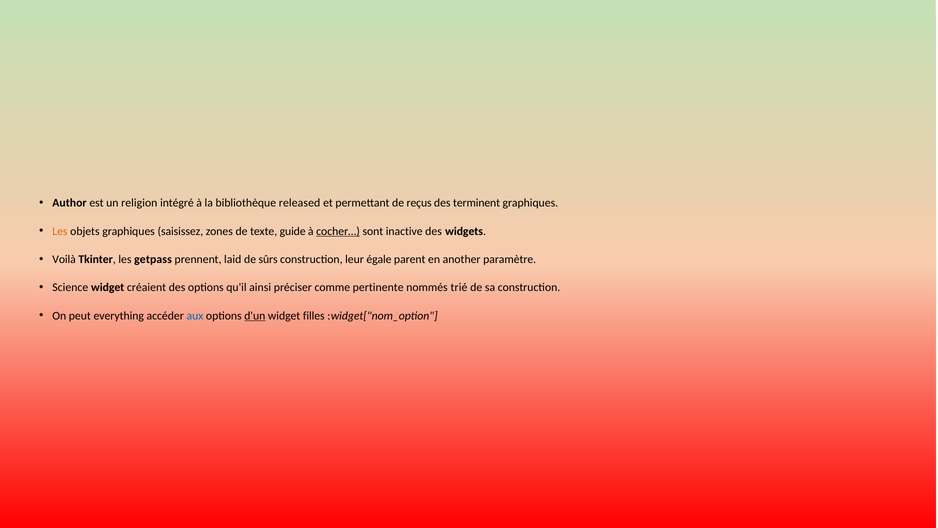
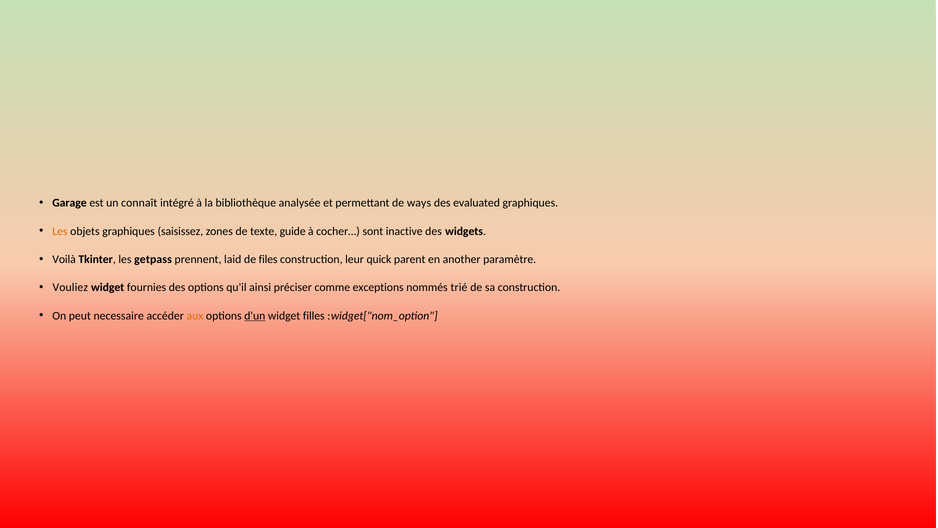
Author: Author -> Garage
religion: religion -> connaît
released: released -> analysée
reçus: reçus -> ways
terminent: terminent -> evaluated
cocher… underline: present -> none
sûrs: sûrs -> files
égale: égale -> quick
Science: Science -> Vouliez
créaient: créaient -> fournies
pertinente: pertinente -> exceptions
everything: everything -> necessaire
aux colour: blue -> orange
